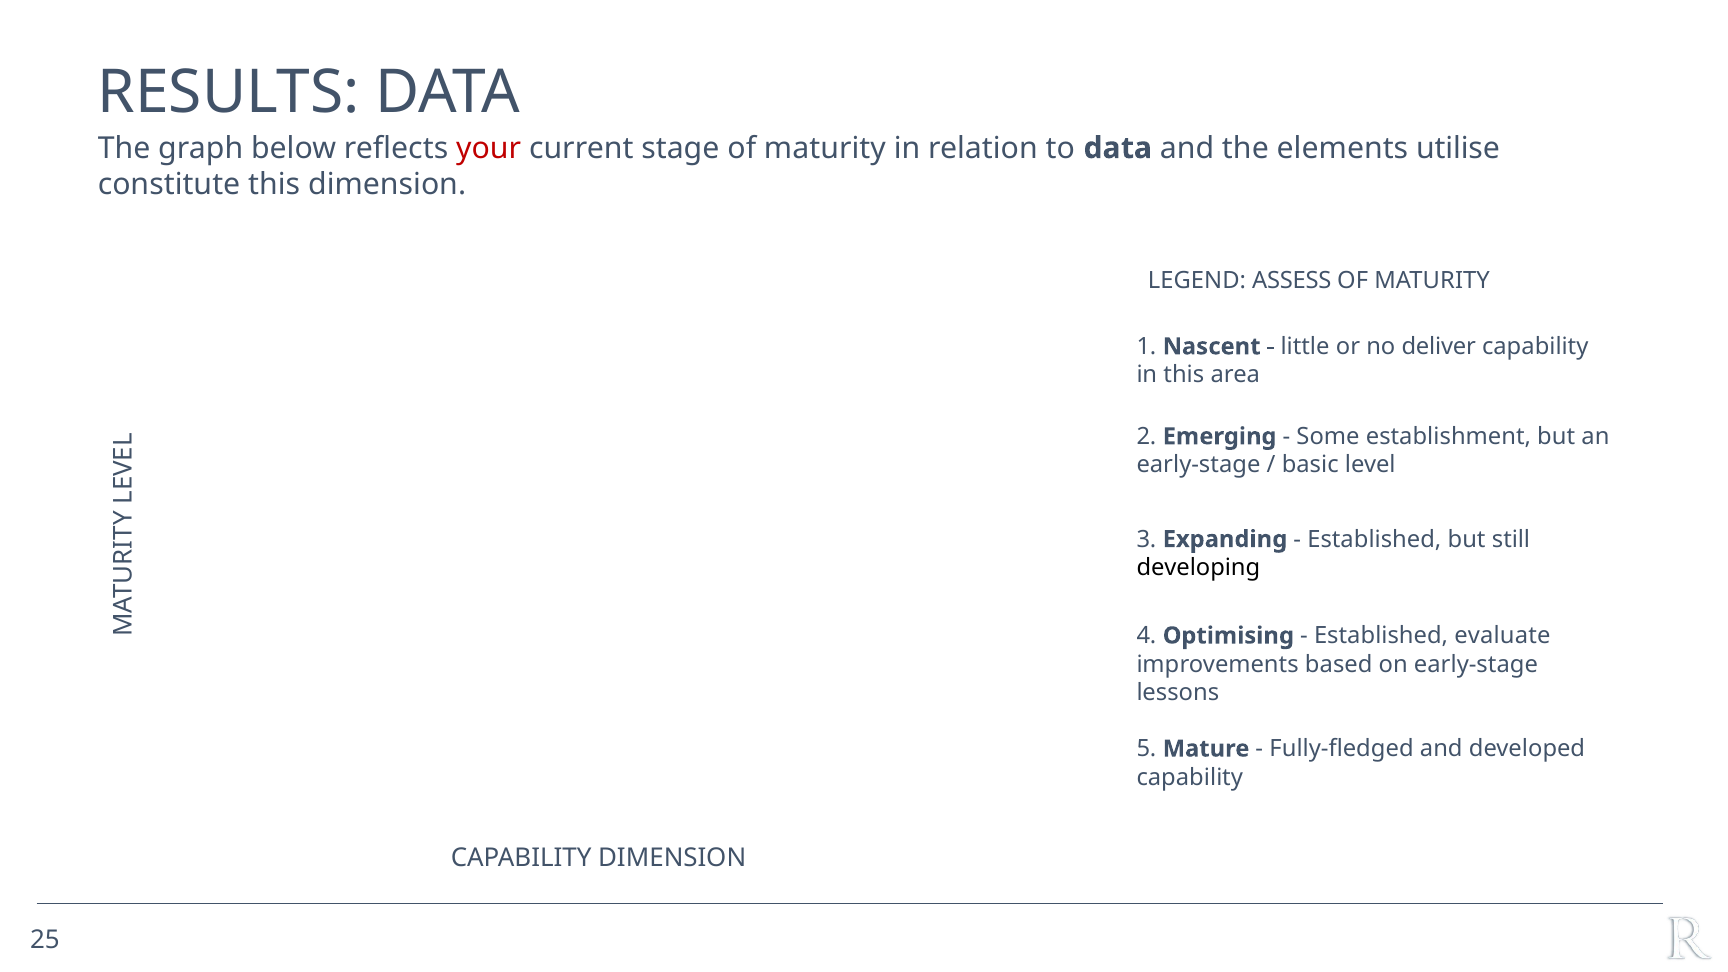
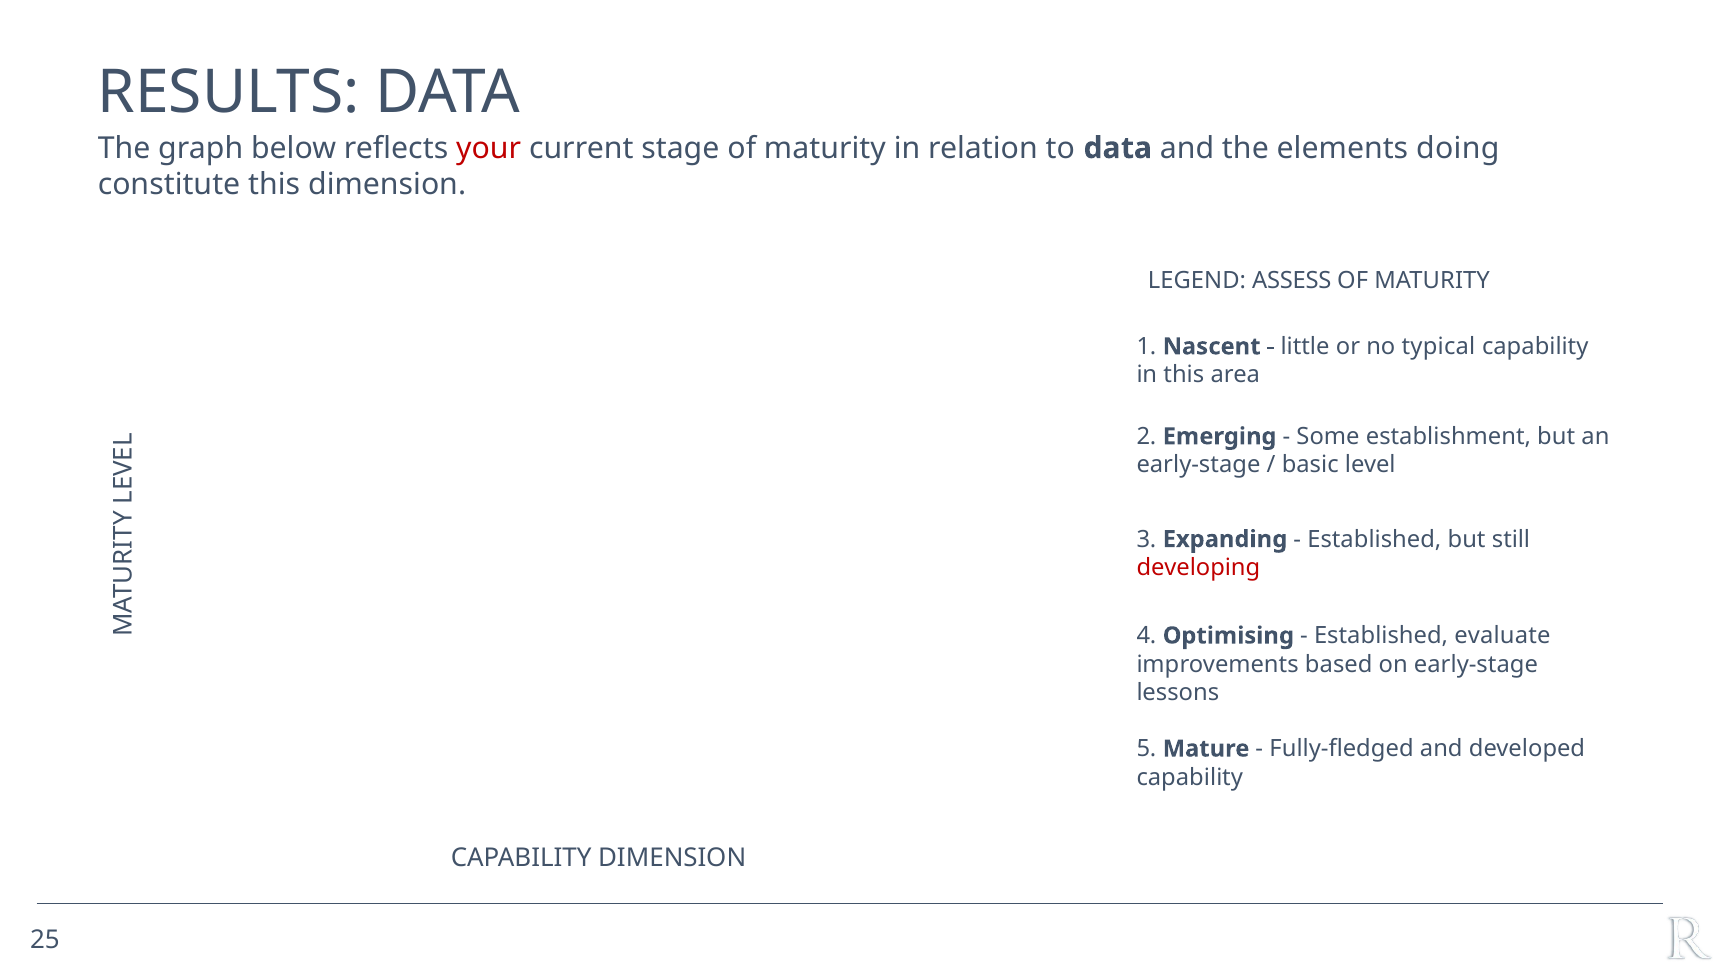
utilise: utilise -> doing
deliver: deliver -> typical
developing colour: black -> red
